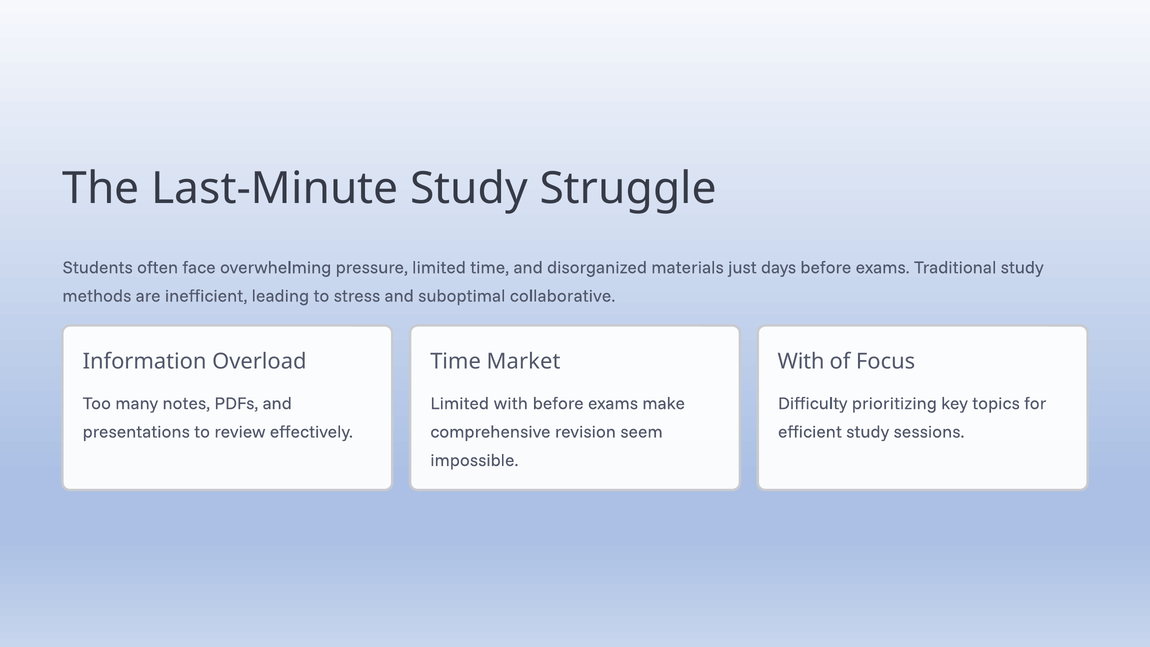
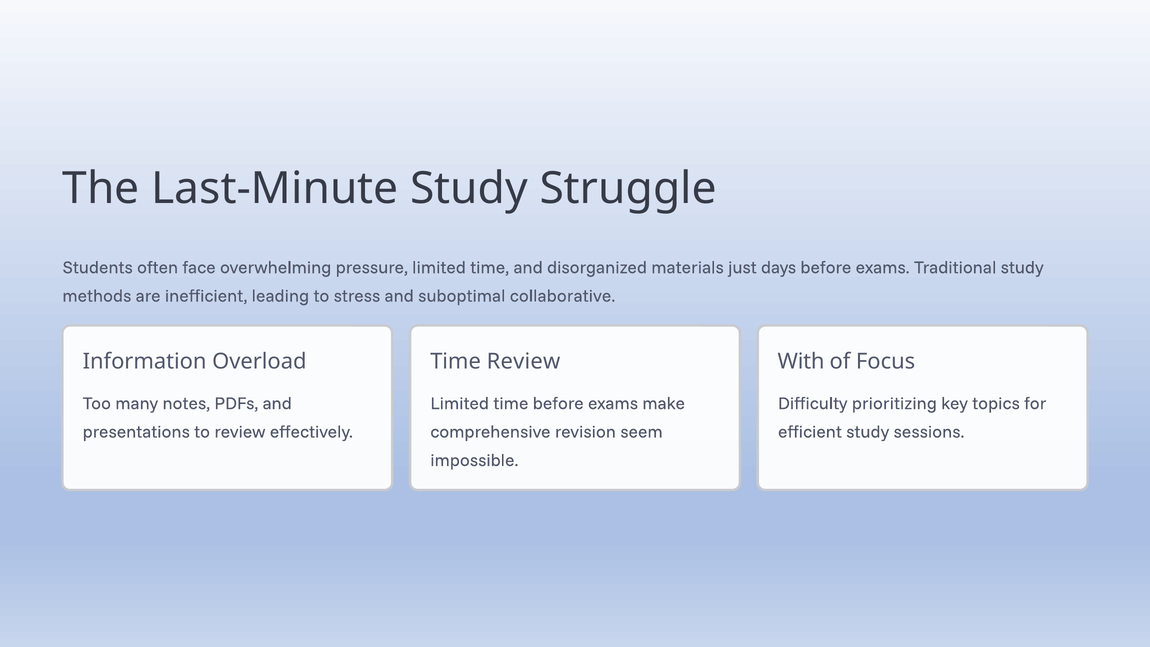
Time Market: Market -> Review
with at (511, 403): with -> time
